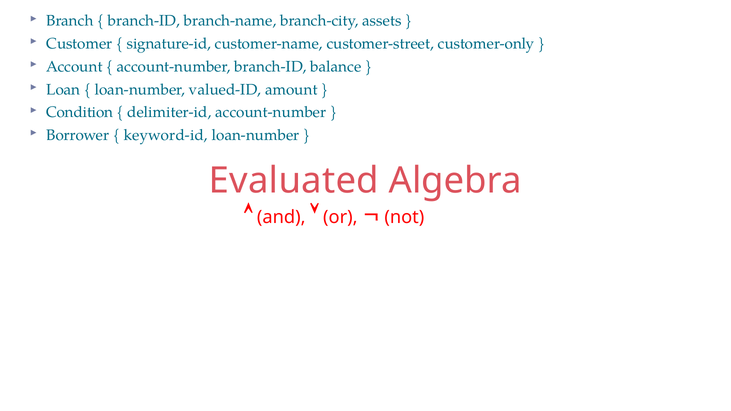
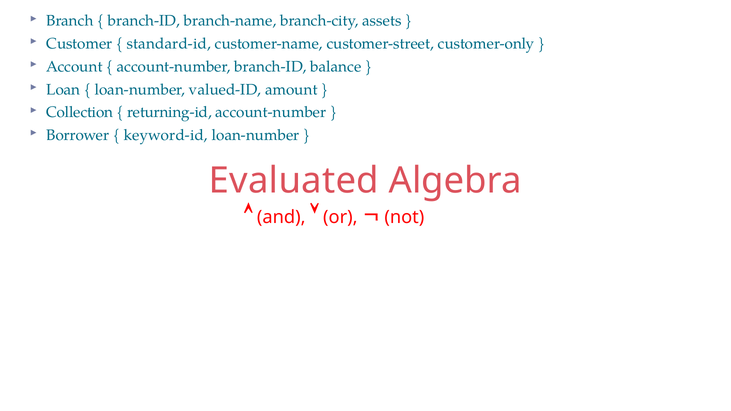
signature-id: signature-id -> standard-id
Condition: Condition -> Collection
delimiter-id: delimiter-id -> returning-id
